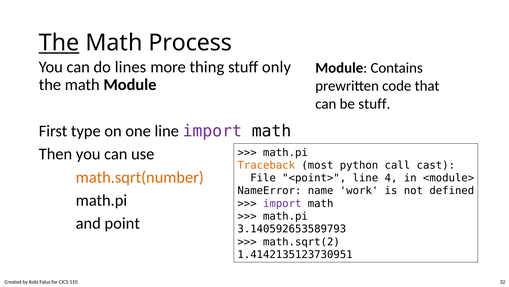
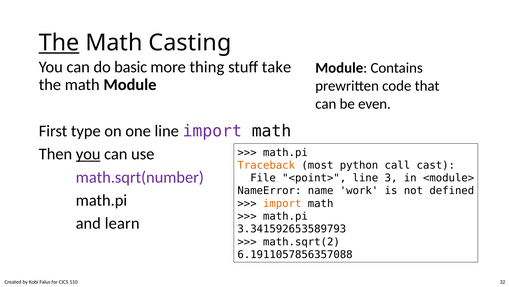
Process: Process -> Casting
lines: lines -> basic
only: only -> take
be stuff: stuff -> even
you at (88, 154) underline: none -> present
math.sqrt(number colour: orange -> purple
4: 4 -> 3
import at (282, 203) colour: purple -> orange
point: point -> learn
3.140592653589793: 3.140592653589793 -> 3.341592653589793
1.4142135123730951: 1.4142135123730951 -> 6.1911057856357088
